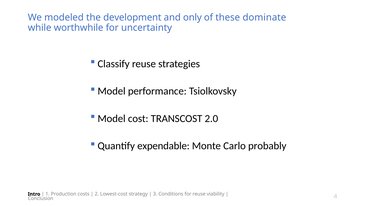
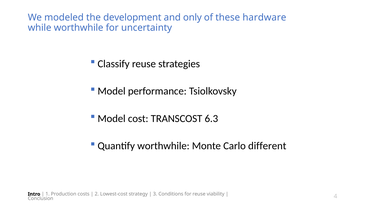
dominate: dominate -> hardware
2.0: 2.0 -> 6.3
Quantify expendable: expendable -> worthwhile
probably: probably -> different
